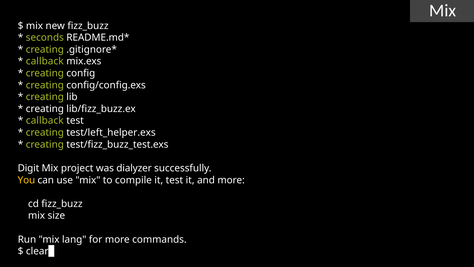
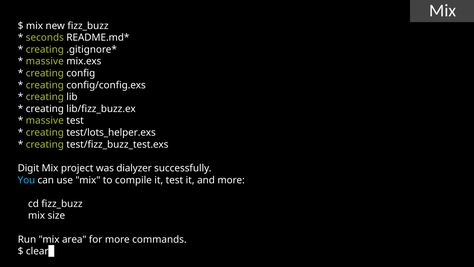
callback at (45, 61): callback -> massive
callback at (45, 121): callback -> massive
test/left_helper.exs: test/left_helper.exs -> test/lots_helper.exs
You colour: yellow -> light blue
lang: lang -> area
